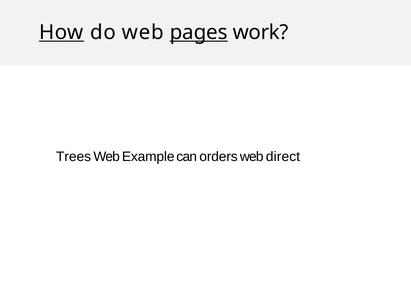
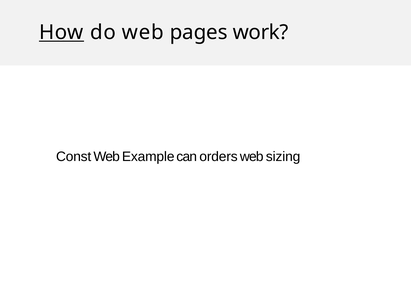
pages underline: present -> none
Trees: Trees -> Const
direct: direct -> sizing
